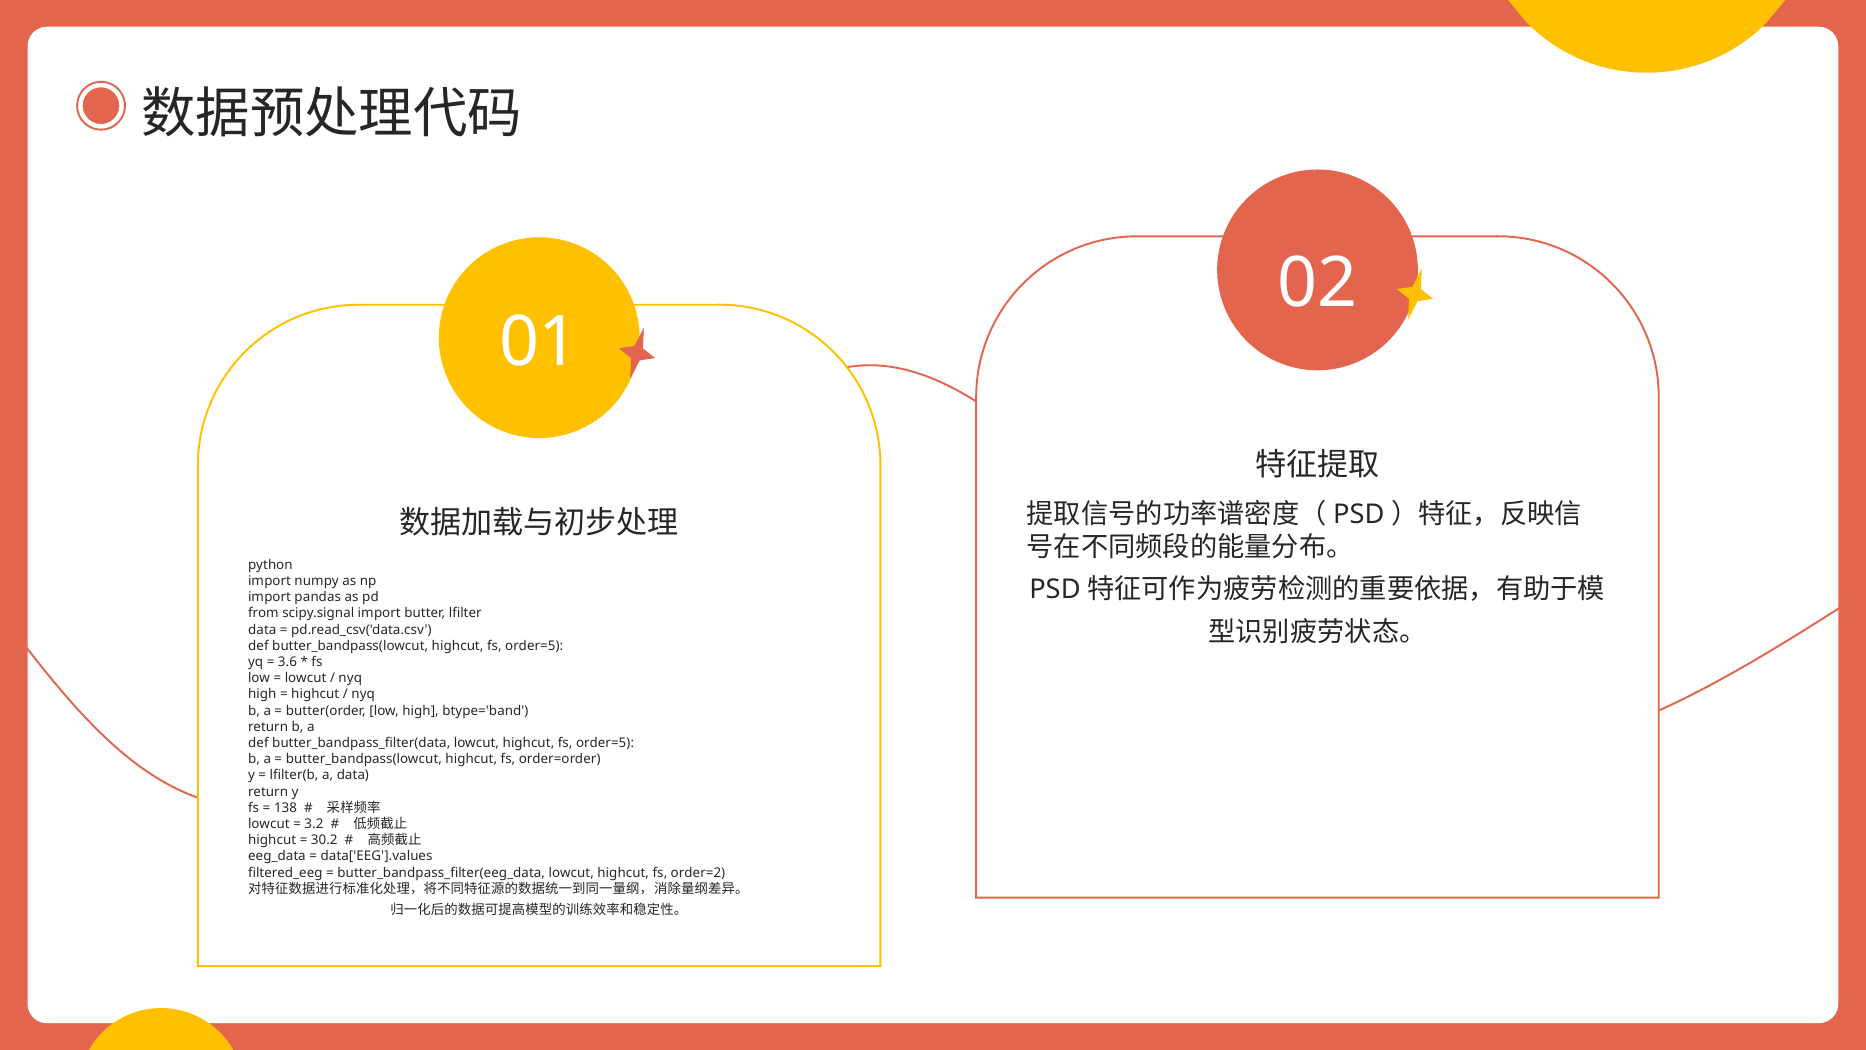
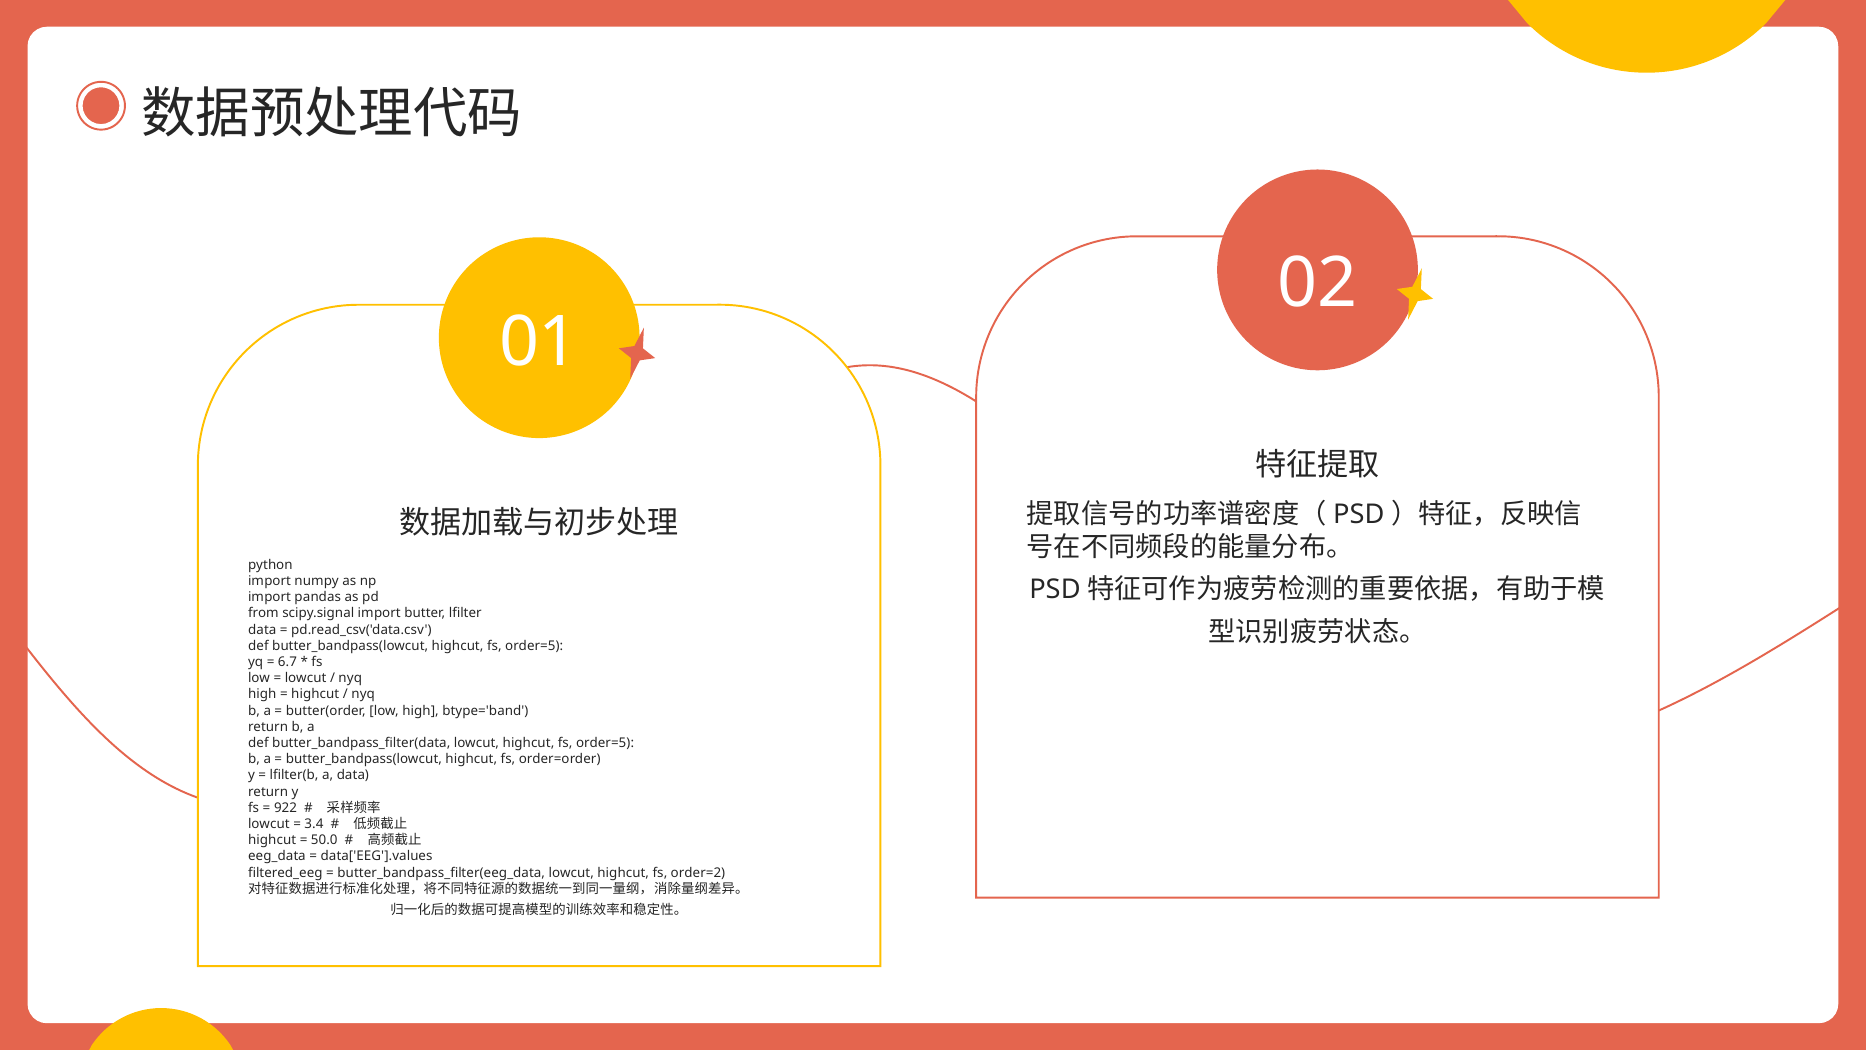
3.6: 3.6 -> 6.7
138: 138 -> 922
3.2: 3.2 -> 3.4
30.2: 30.2 -> 50.0
